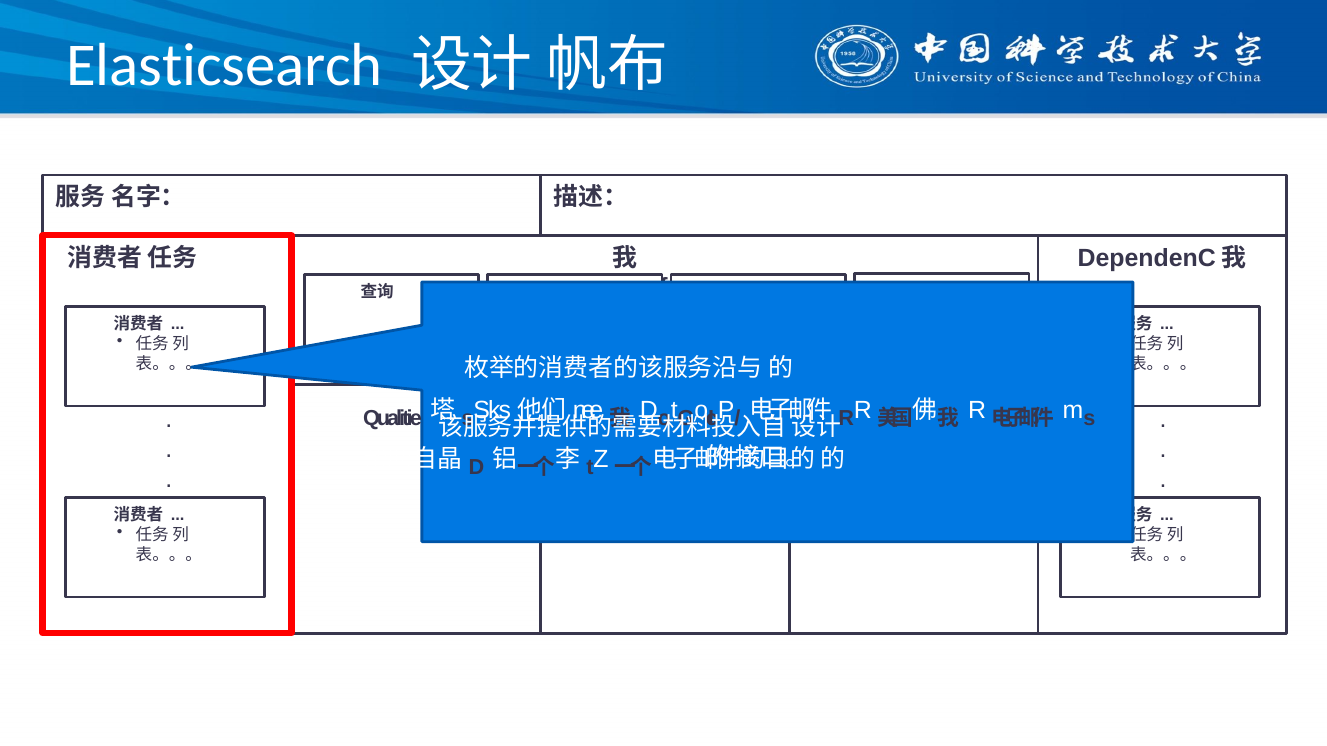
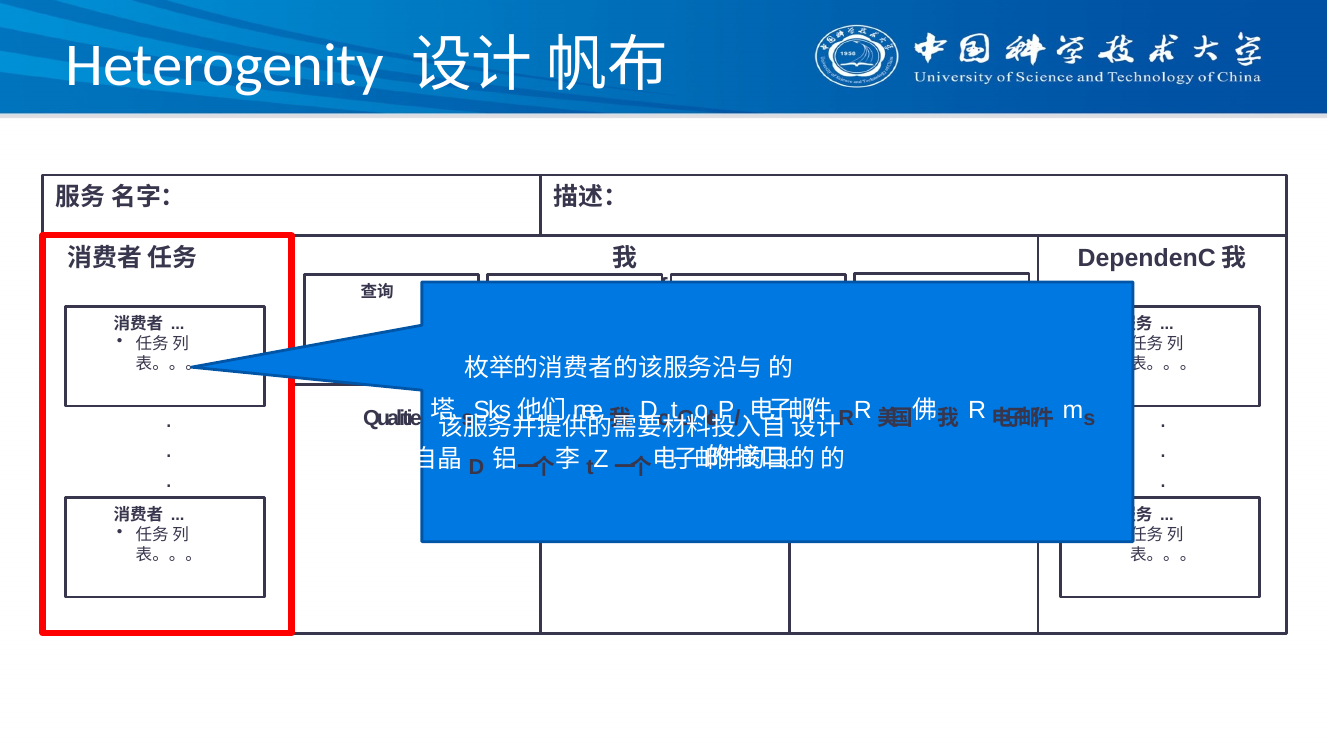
Elasticsearch: Elasticsearch -> Heterogenity
